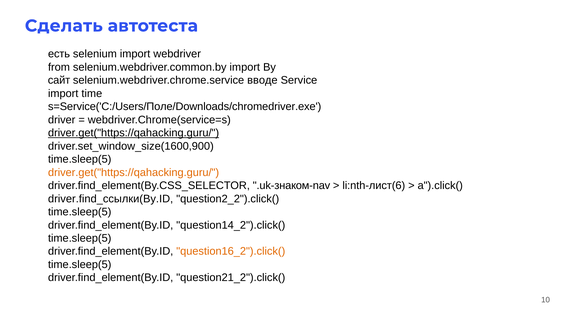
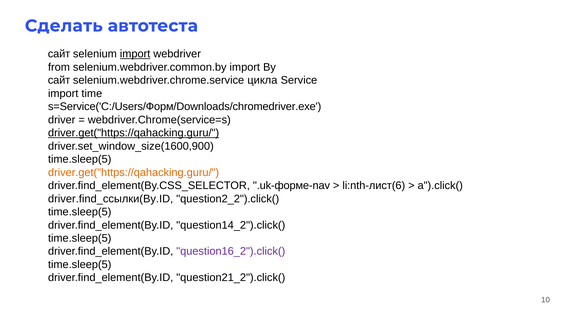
есть at (59, 54): есть -> сайт
import at (135, 54) underline: none -> present
вводе: вводе -> цикла
s=Service('C:/Users/Поле/Downloads/chromedriver.exe: s=Service('C:/Users/Поле/Downloads/chromedriver.exe -> s=Service('C:/Users/Форм/Downloads/chromedriver.exe
.uk-знаком-nav: .uk-знаком-nav -> .uk-форме-nav
question16_2").click( colour: orange -> purple
